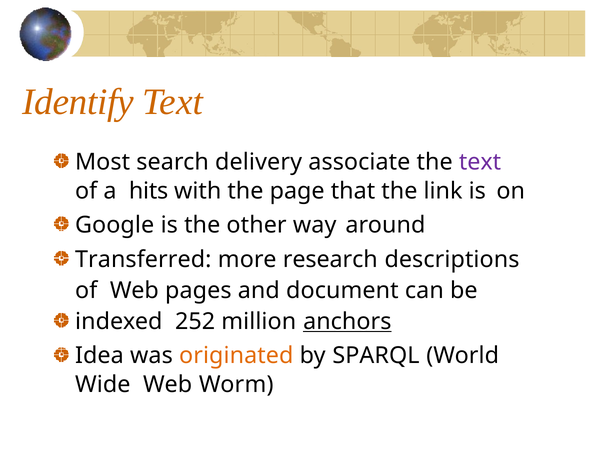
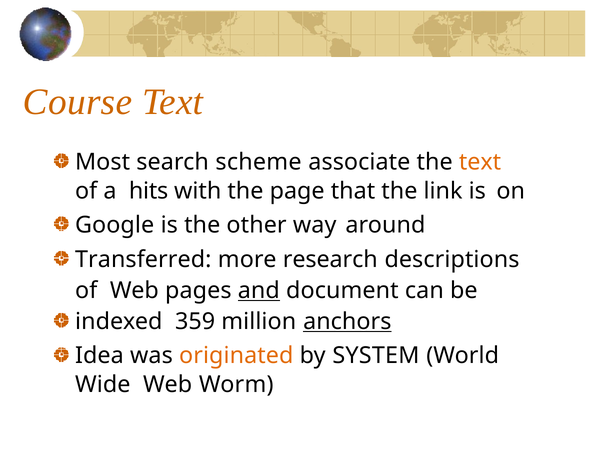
Identify: Identify -> Course
delivery: delivery -> scheme
text at (480, 162) colour: purple -> orange
and underline: none -> present
252: 252 -> 359
SPARQL: SPARQL -> SYSTEM
